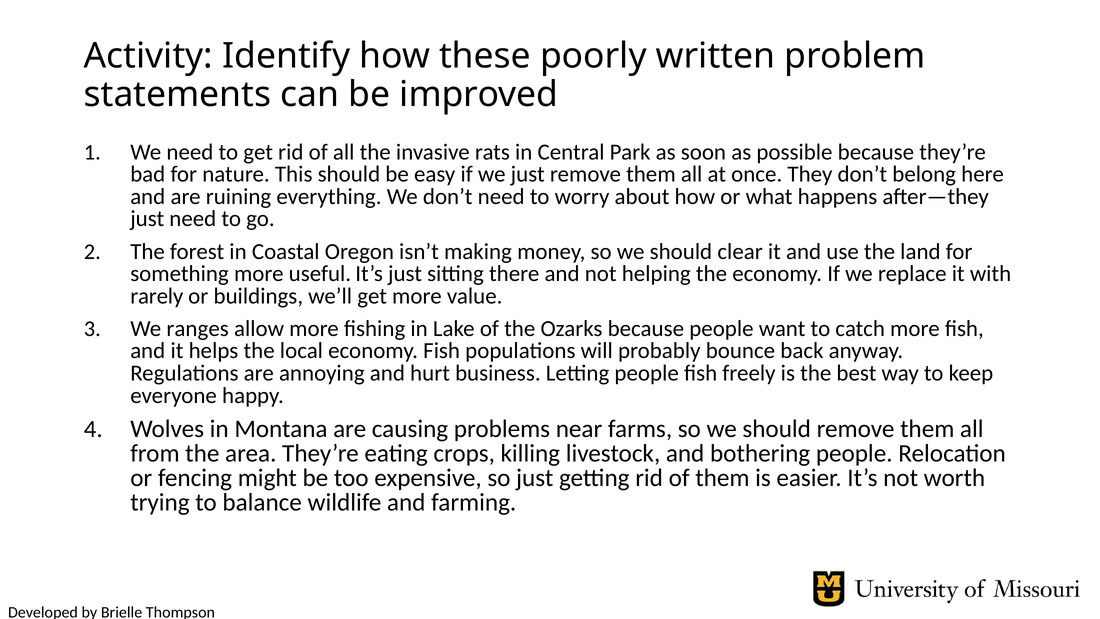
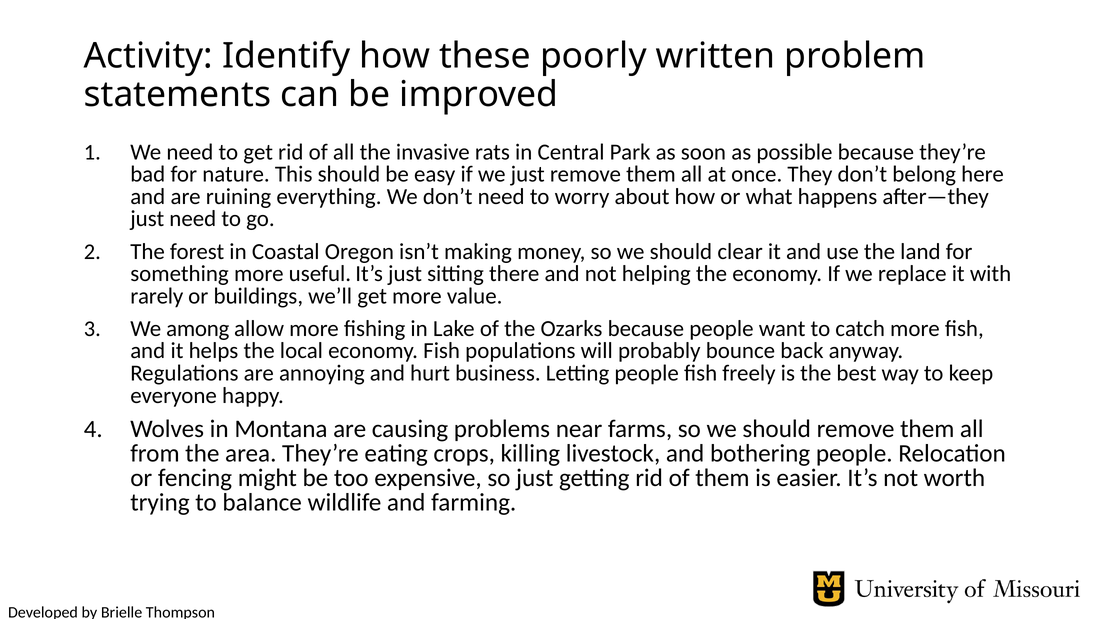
ranges: ranges -> among
